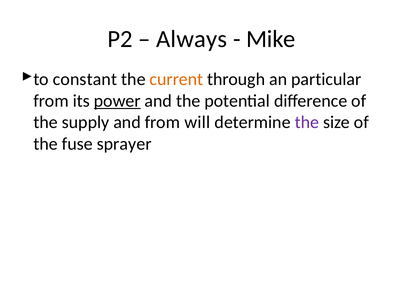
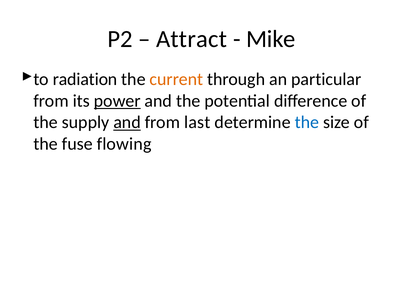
Always: Always -> Attract
constant: constant -> radiation
and at (127, 122) underline: none -> present
will: will -> last
the at (307, 122) colour: purple -> blue
sprayer: sprayer -> flowing
